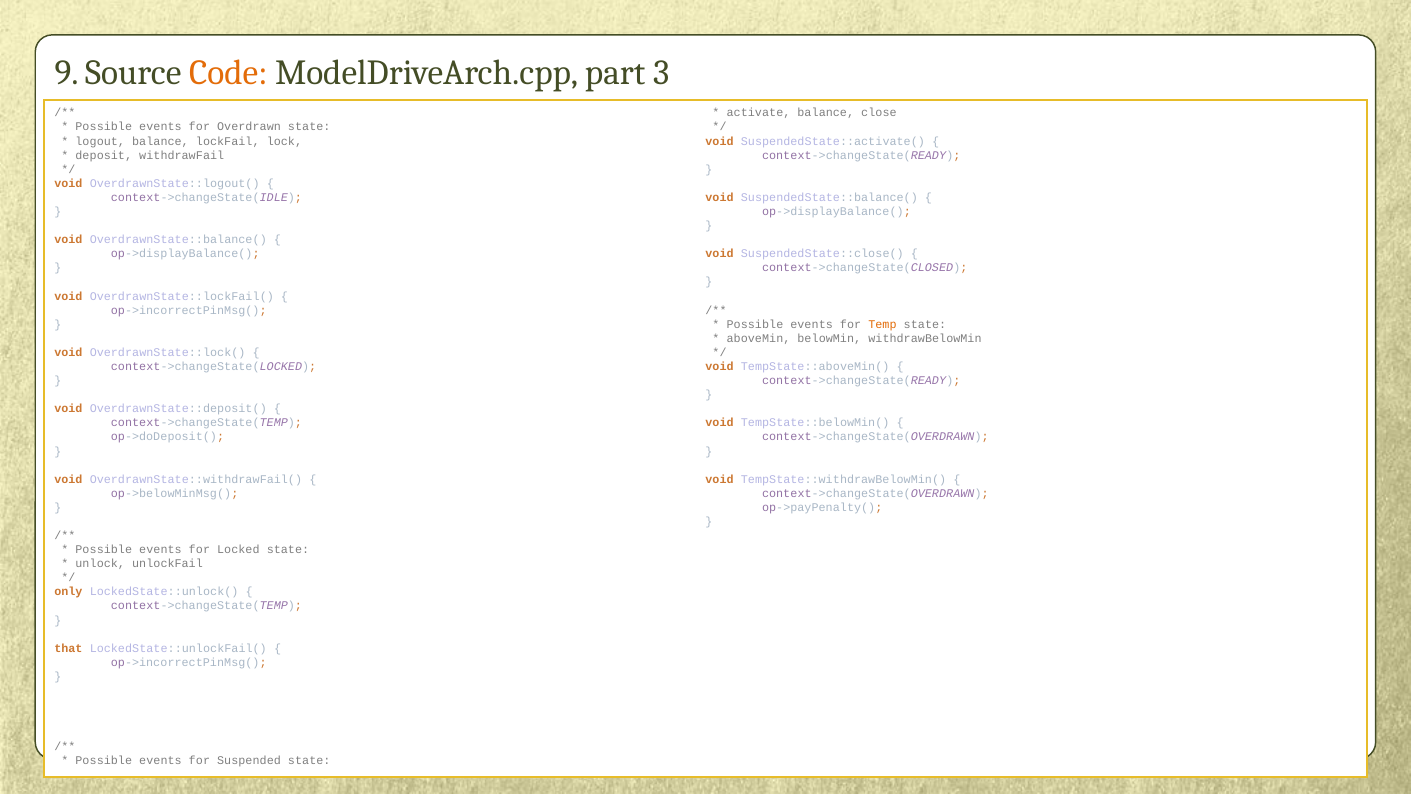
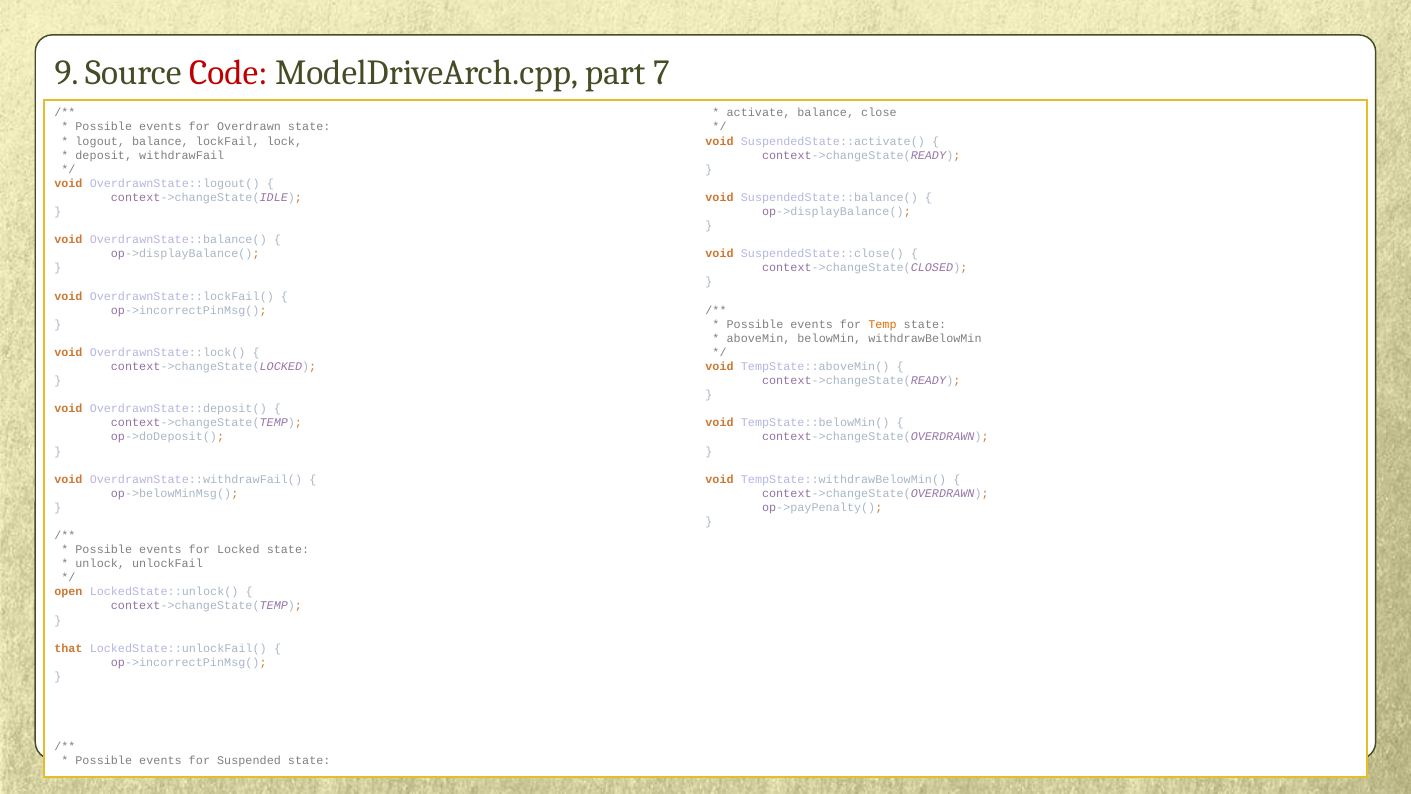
Code colour: orange -> red
3: 3 -> 7
only: only -> open
